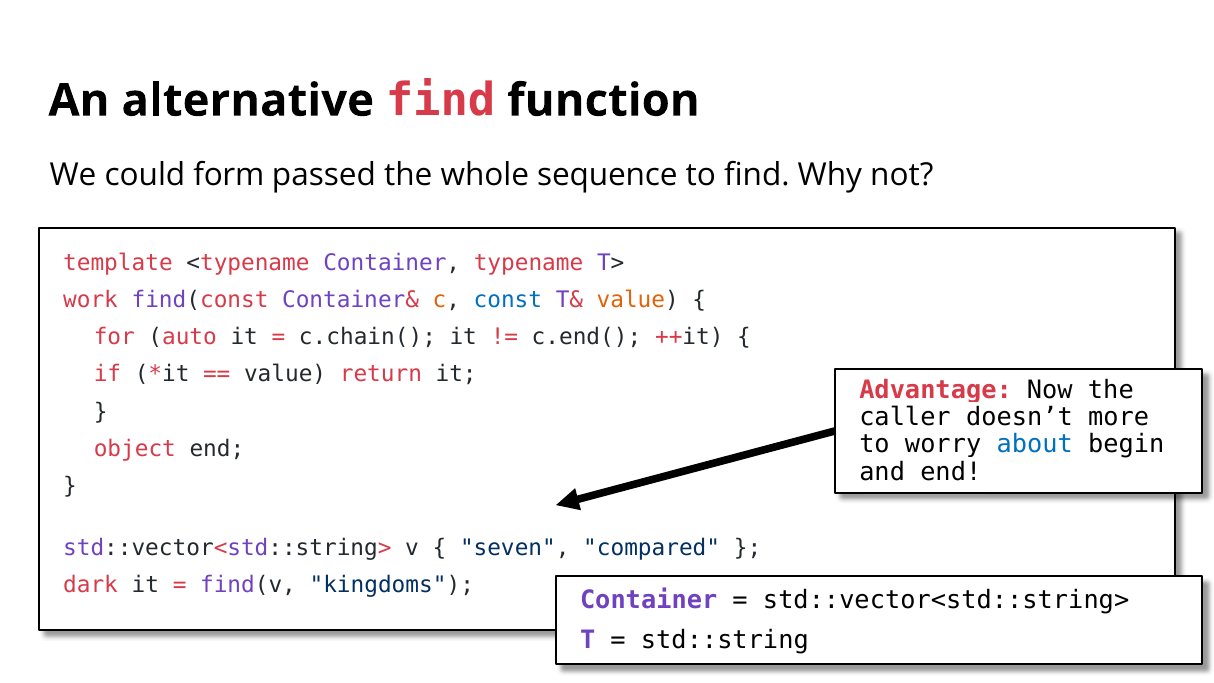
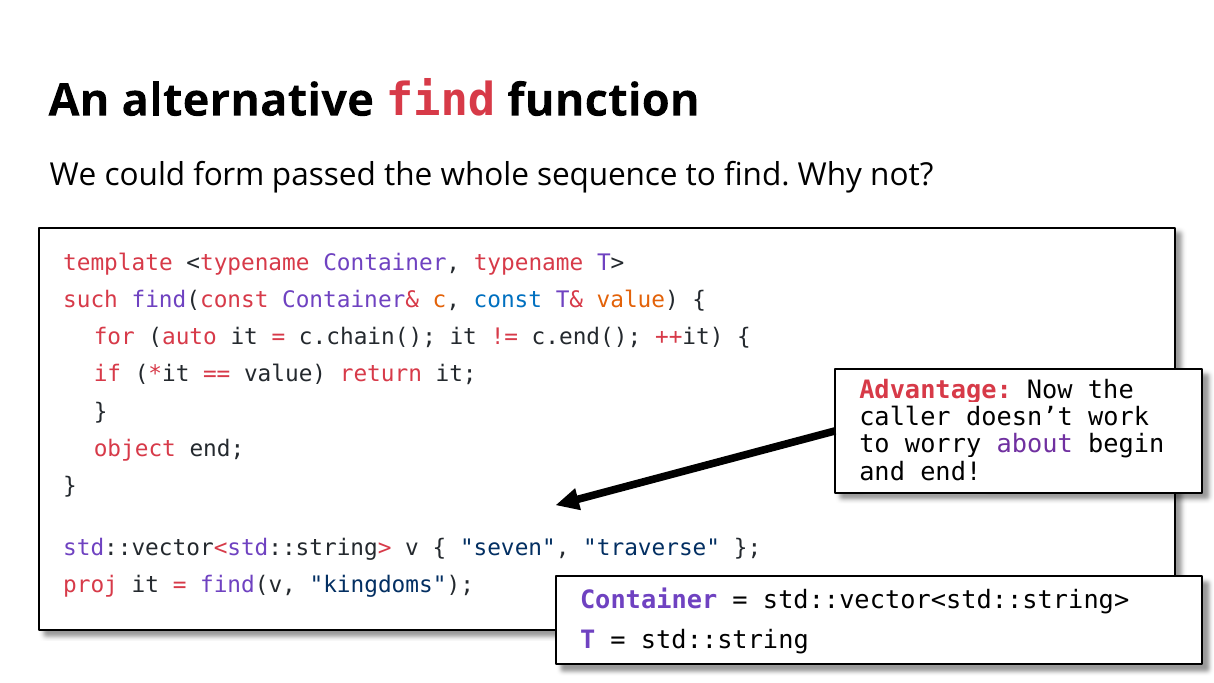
work: work -> such
more: more -> work
about colour: blue -> purple
compared: compared -> traverse
dark: dark -> proj
